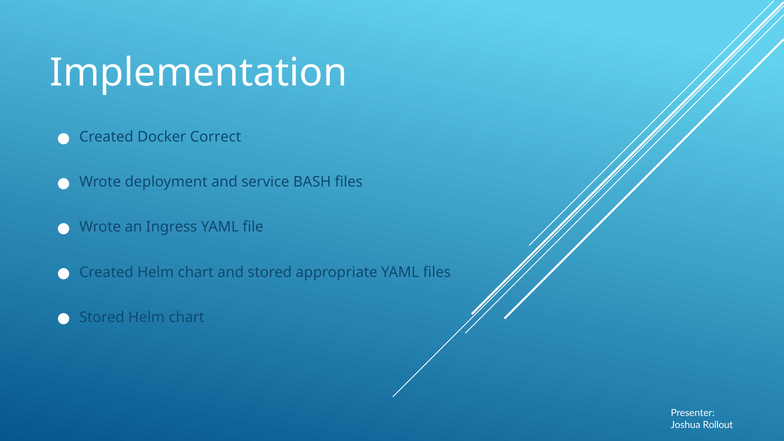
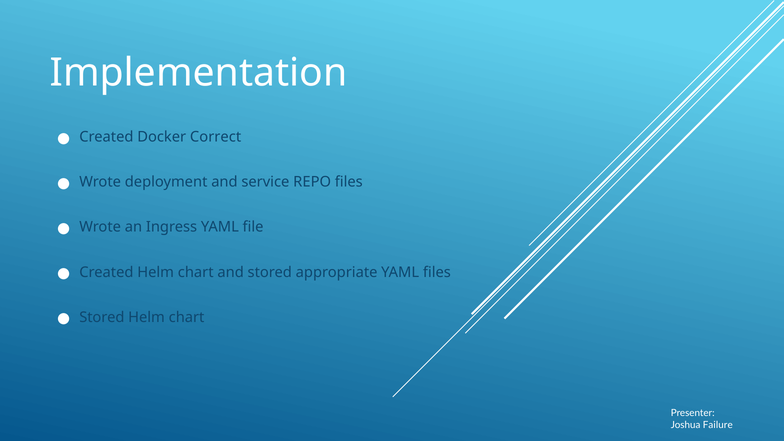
BASH: BASH -> REPO
Rollout: Rollout -> Failure
